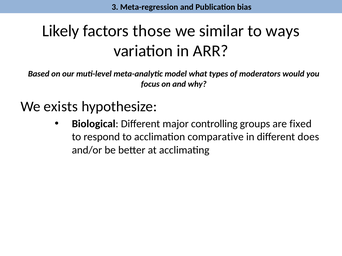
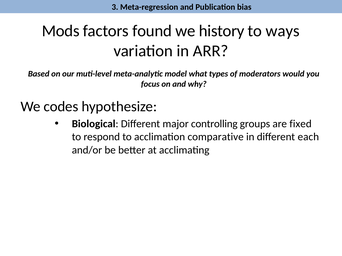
Likely: Likely -> Mods
those: those -> found
similar: similar -> history
exists: exists -> codes
different does: does -> each
